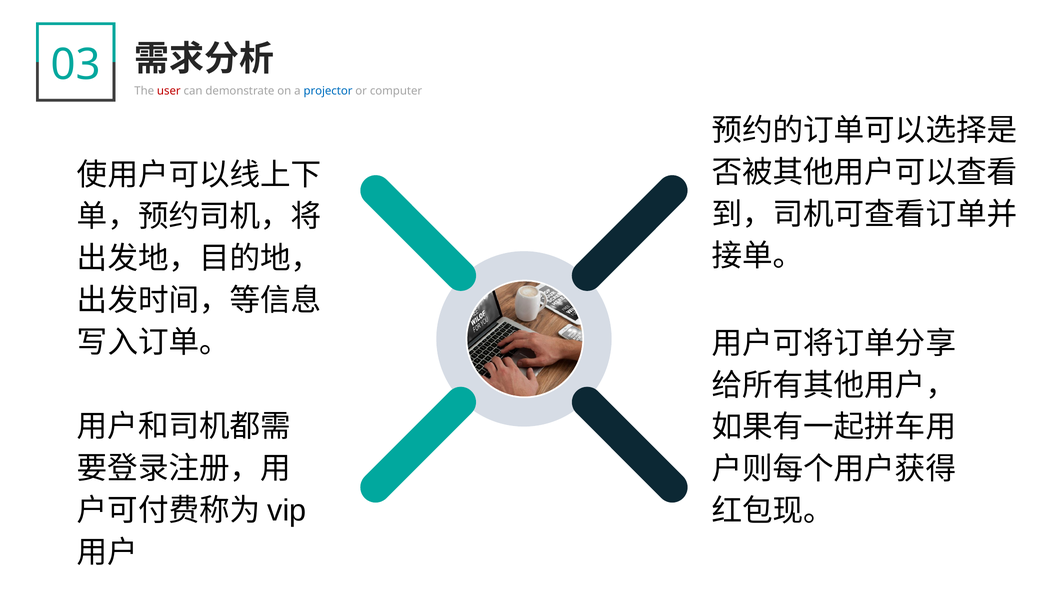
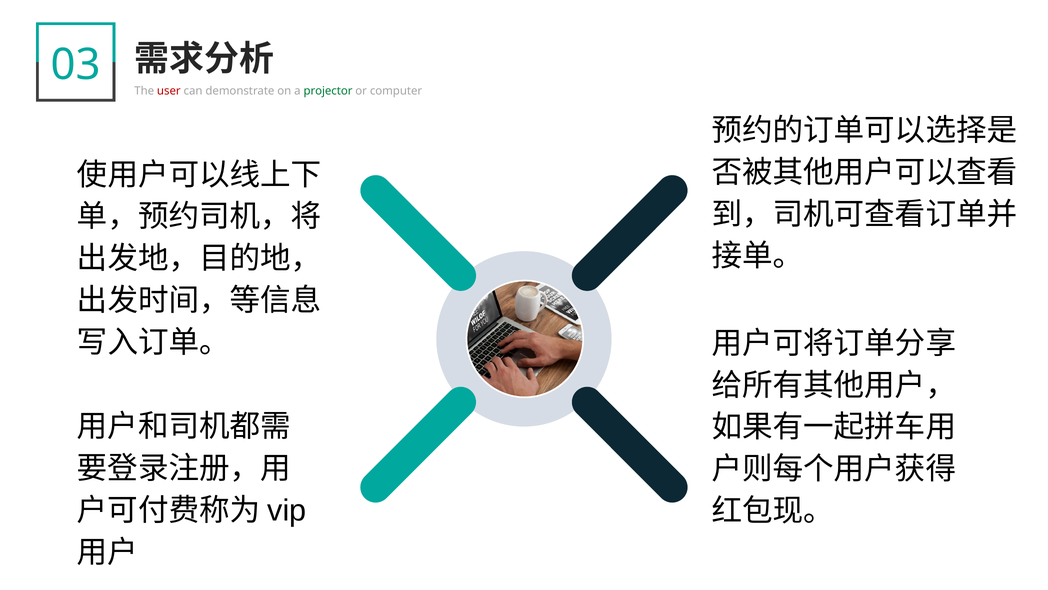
projector colour: blue -> green
